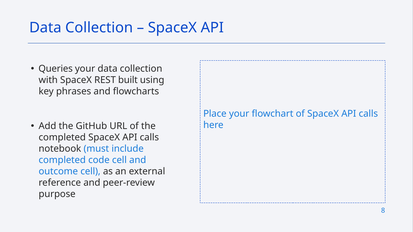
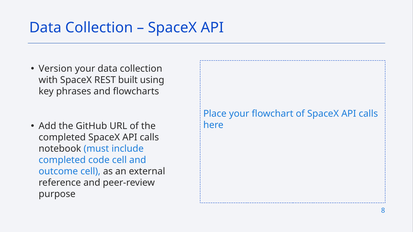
Queries: Queries -> Version
